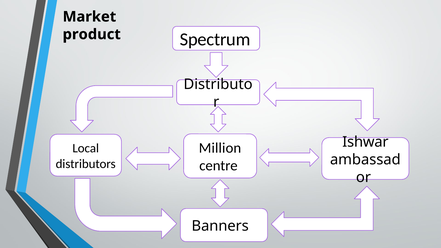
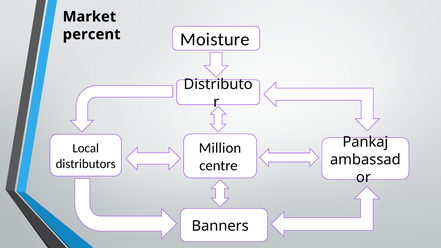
product: product -> percent
Spectrum: Spectrum -> Moisture
Ishwar: Ishwar -> Pankaj
